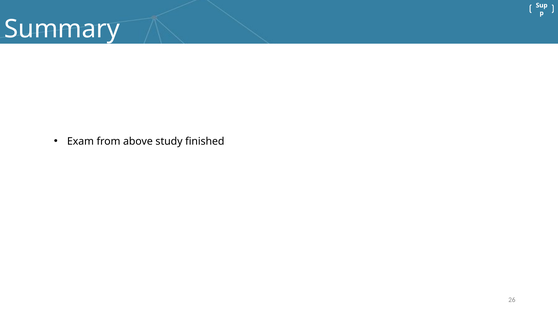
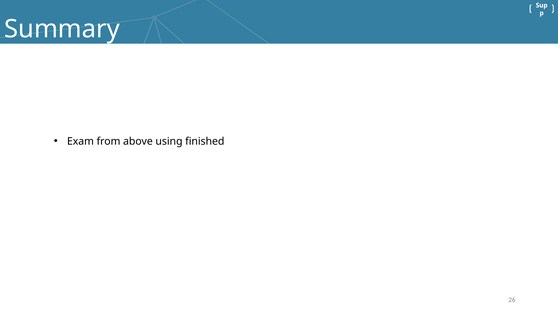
study: study -> using
